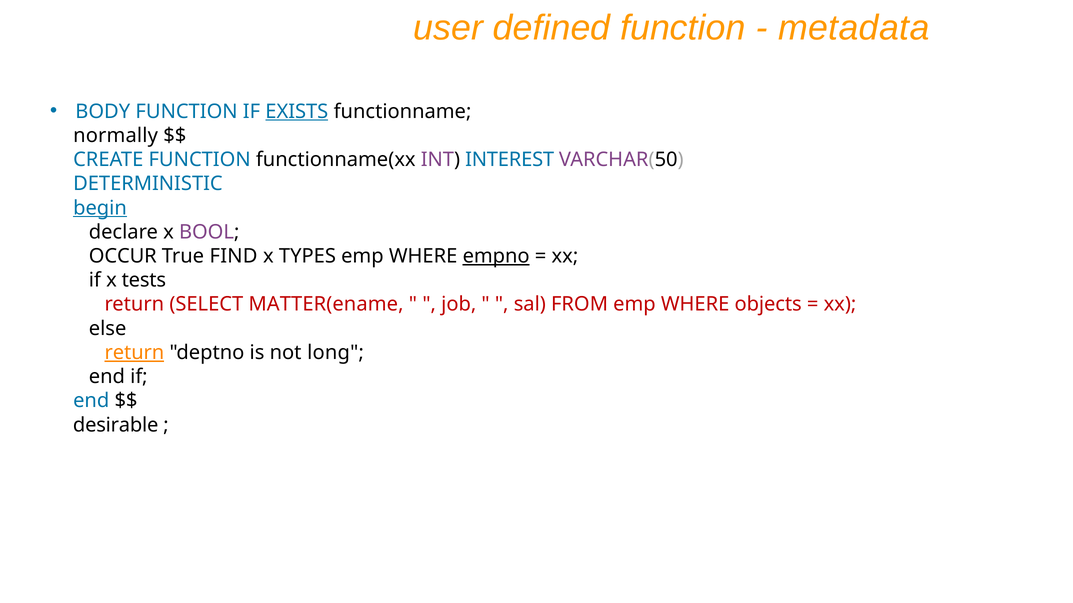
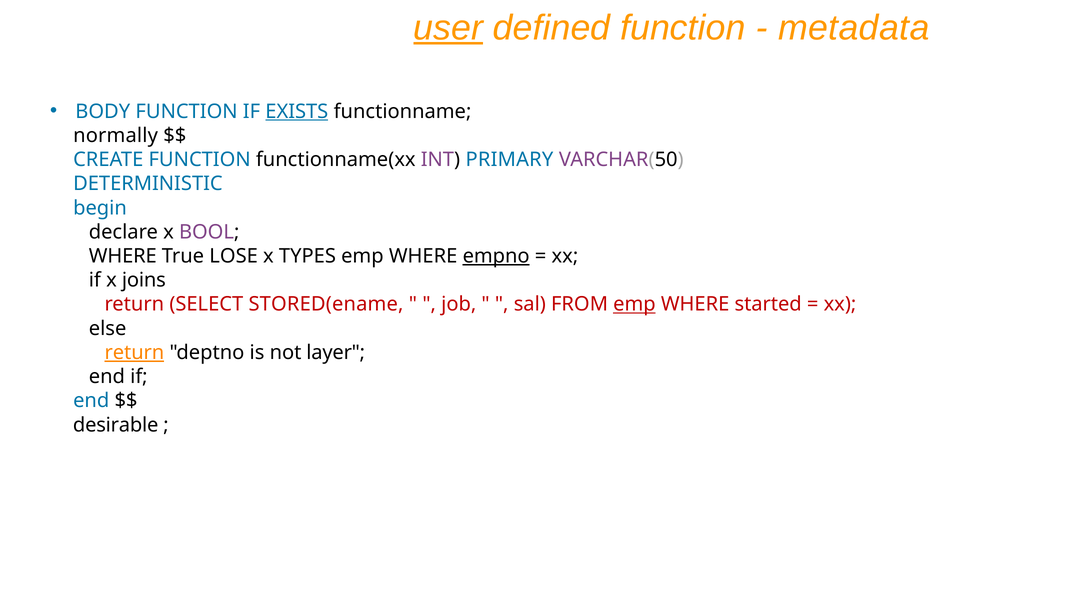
user underline: none -> present
INTEREST: INTEREST -> PRIMARY
begin underline: present -> none
OCCUR at (123, 256): OCCUR -> WHERE
FIND: FIND -> LOSE
tests: tests -> joins
MATTER(ename: MATTER(ename -> STORED(ename
emp at (634, 305) underline: none -> present
objects: objects -> started
long: long -> layer
